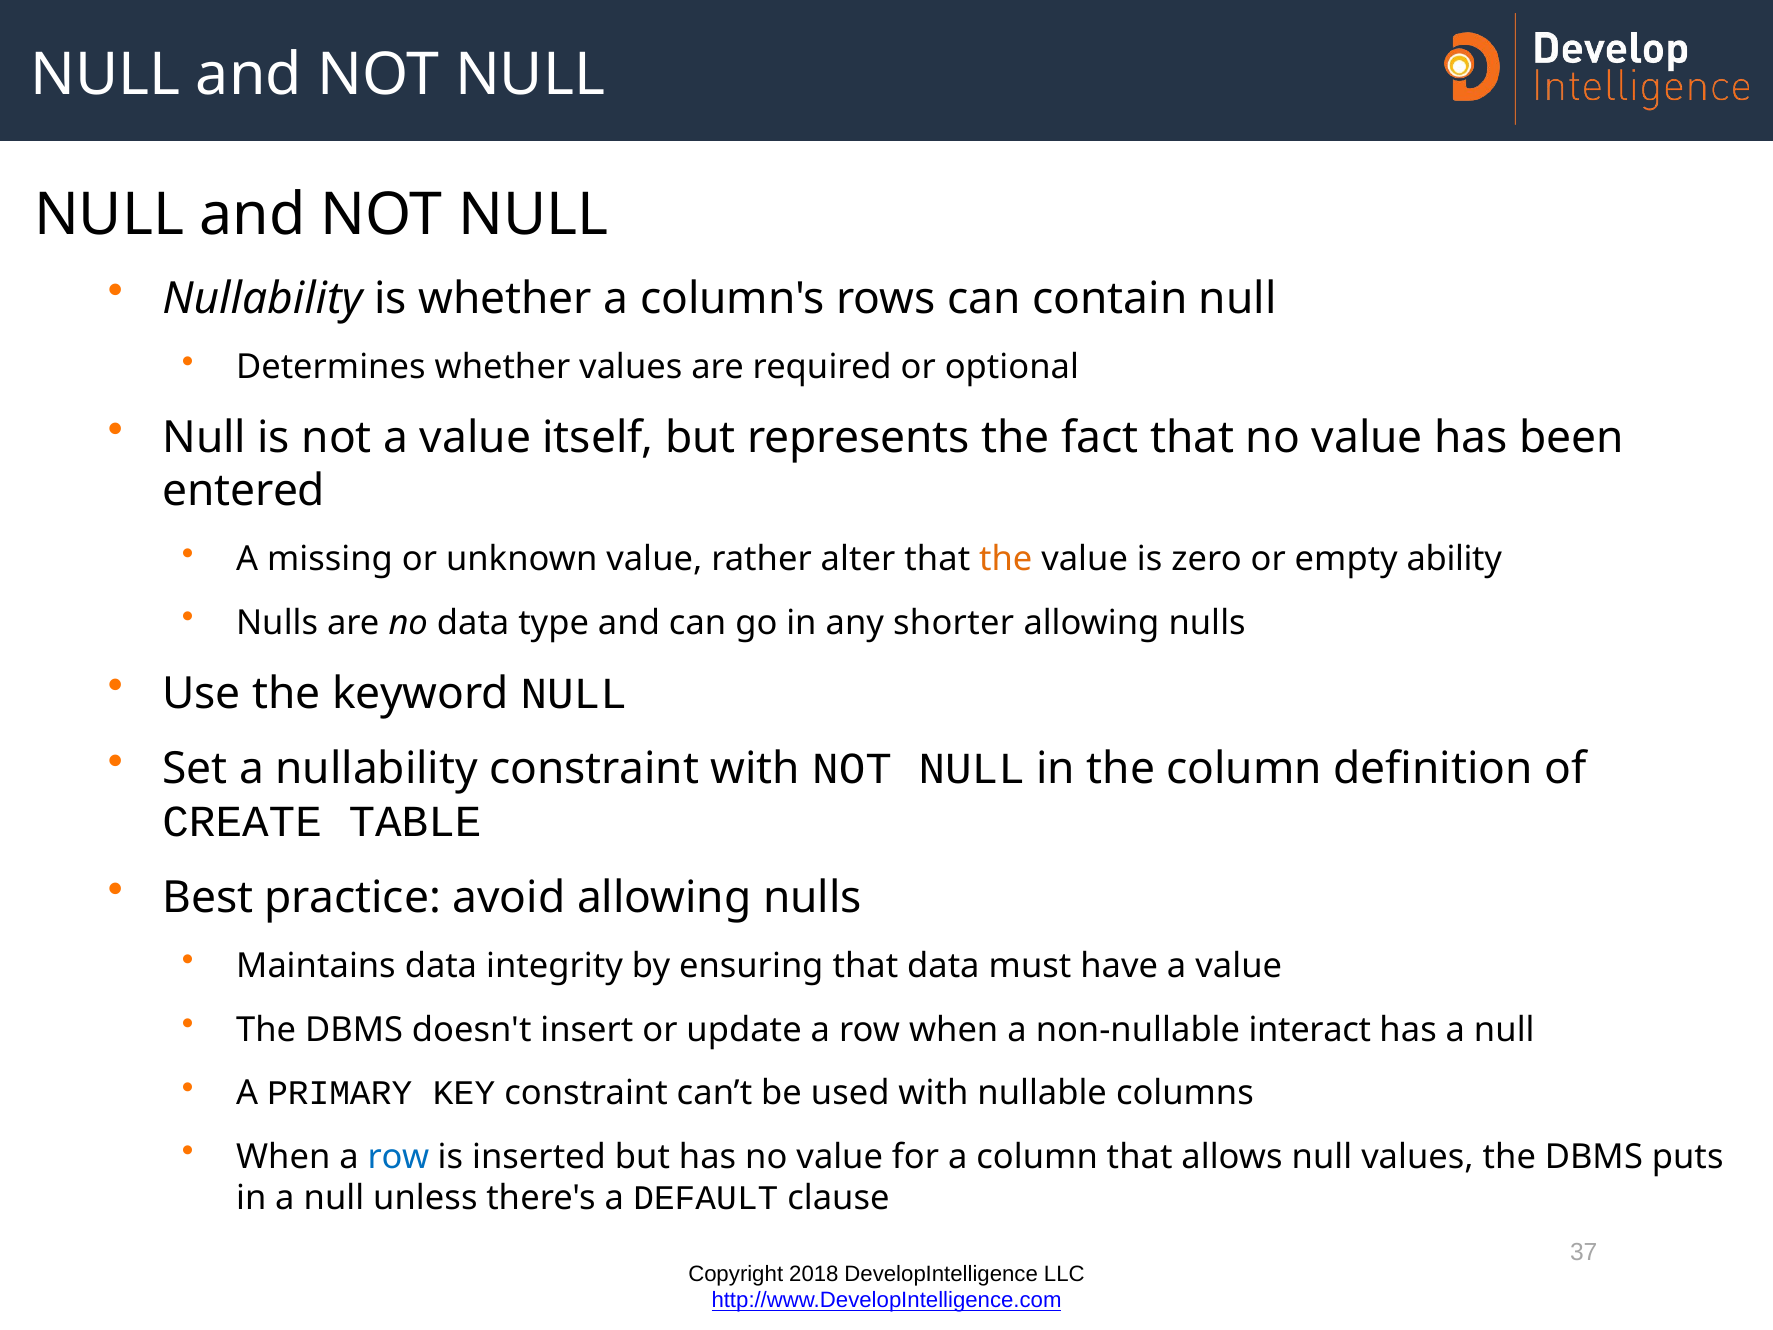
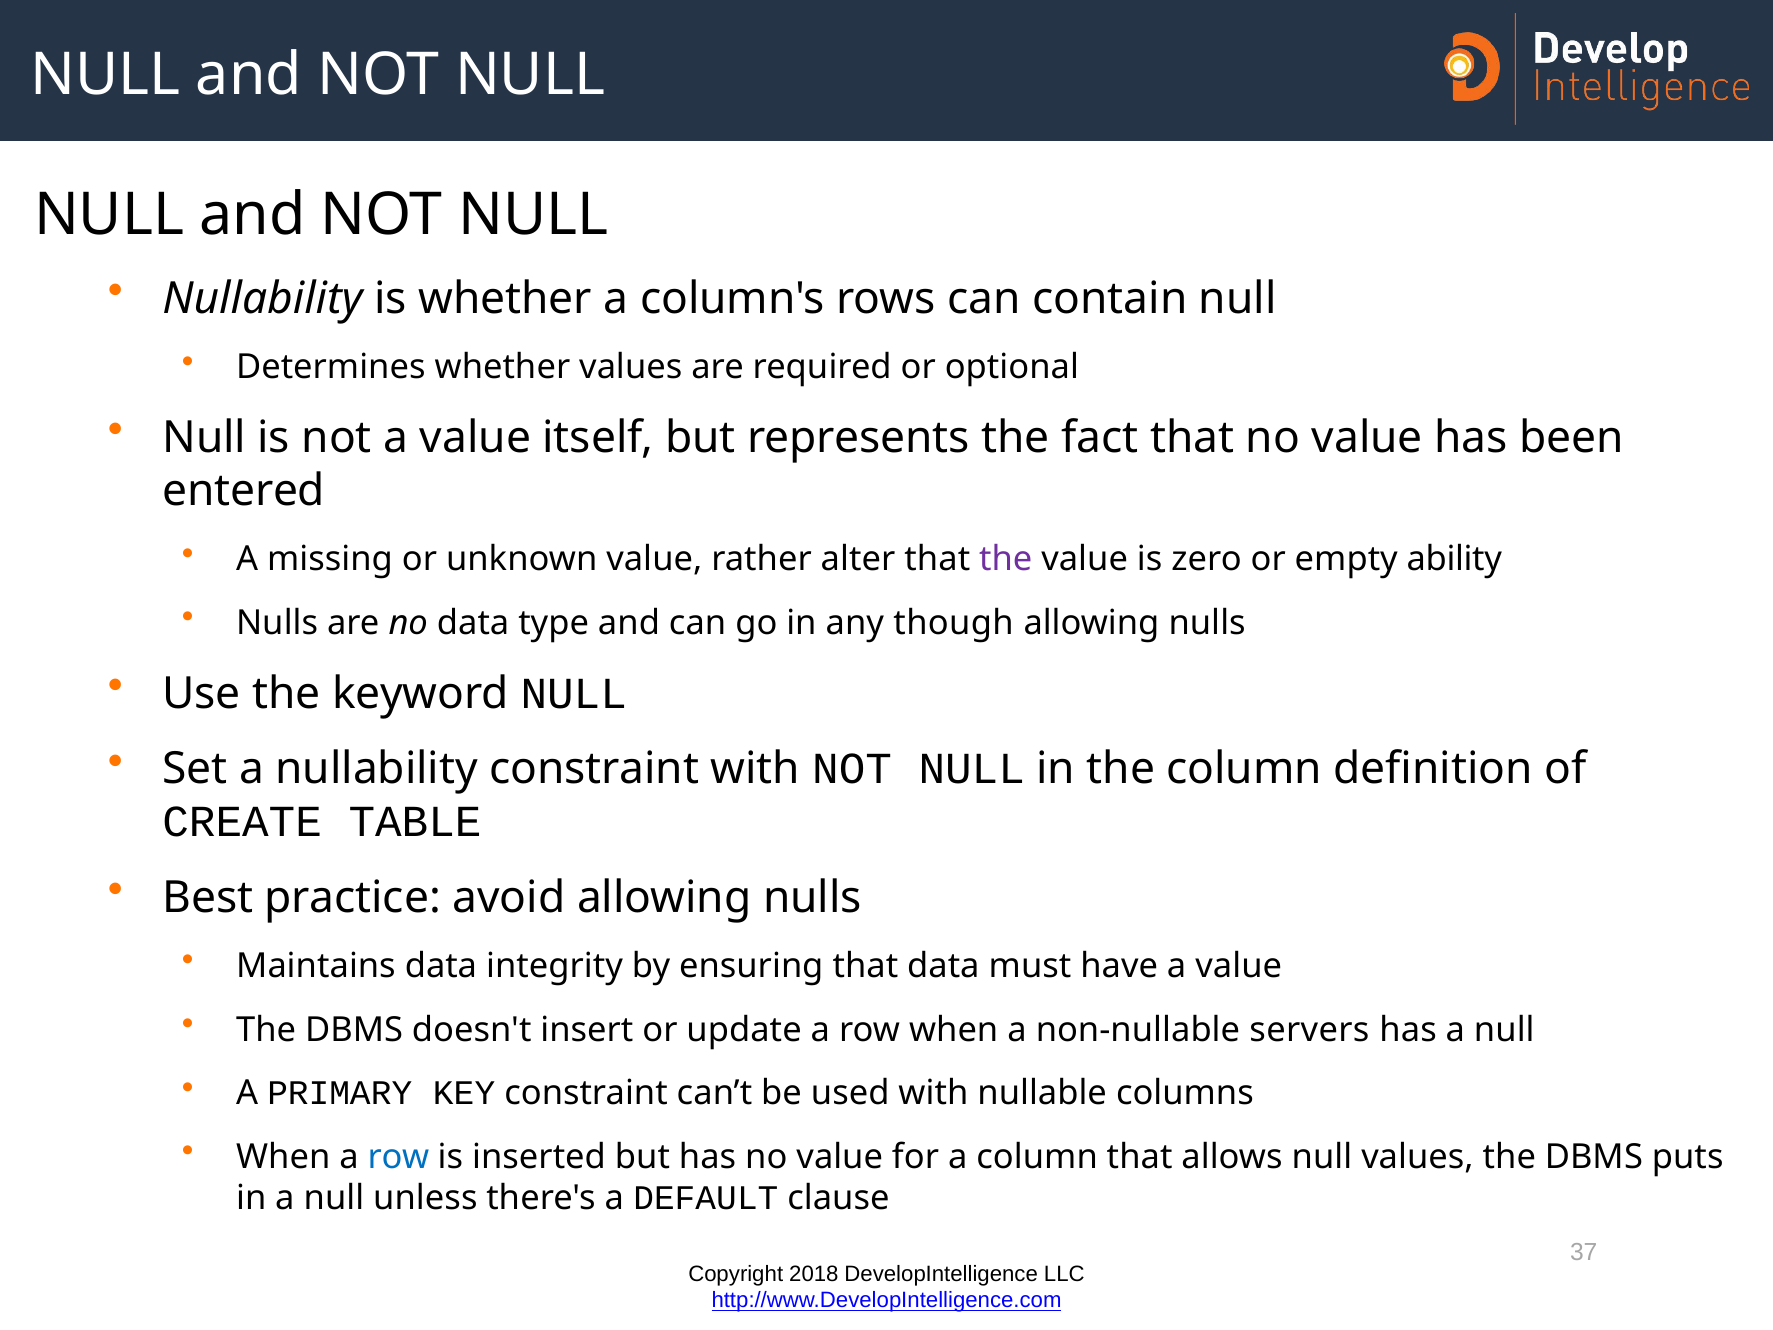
the at (1006, 559) colour: orange -> purple
shorter: shorter -> though
interact: interact -> servers
